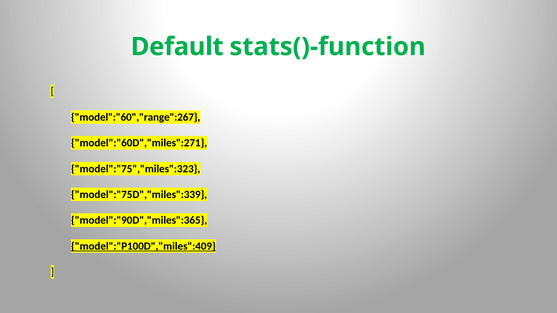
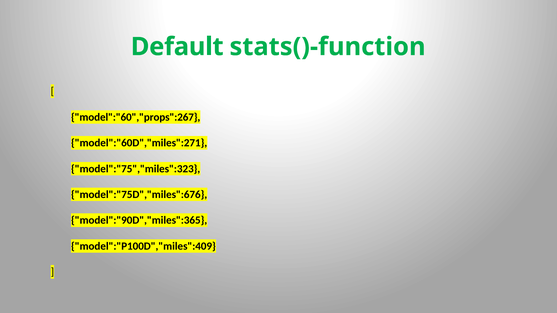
model":"60","range":267: model":"60","range":267 -> model":"60","props":267
model":"75D","miles":339: model":"75D","miles":339 -> model":"75D","miles":676
model":"P100D","miles":409 underline: present -> none
